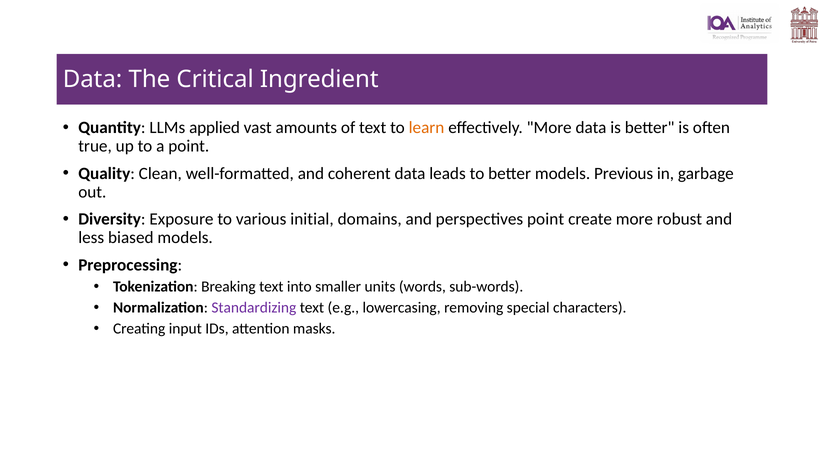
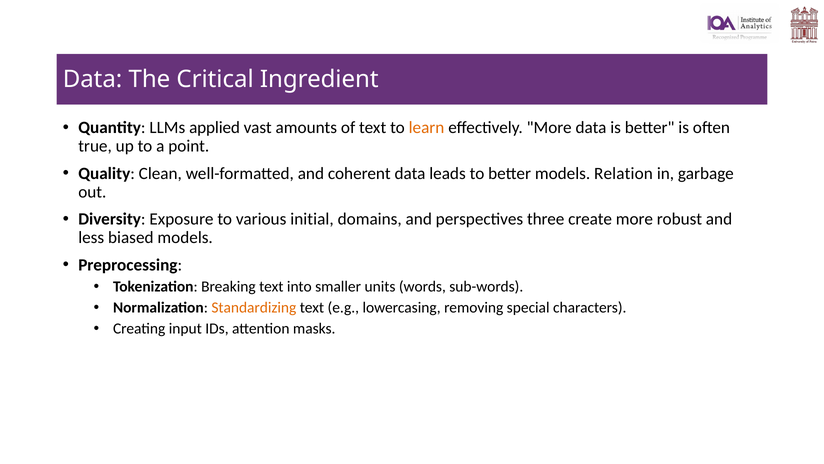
Previous: Previous -> Relation
perspectives point: point -> three
Standardizing colour: purple -> orange
